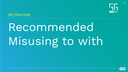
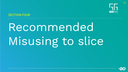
with: with -> slice
